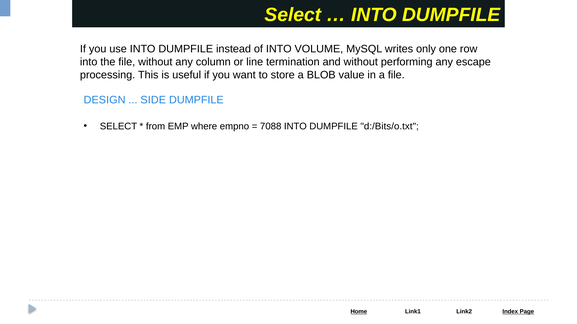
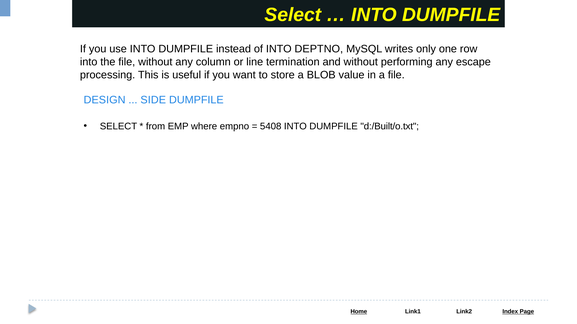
VOLUME: VOLUME -> DEPTNO
7088: 7088 -> 5408
d:/Bits/o.txt: d:/Bits/o.txt -> d:/Built/o.txt
